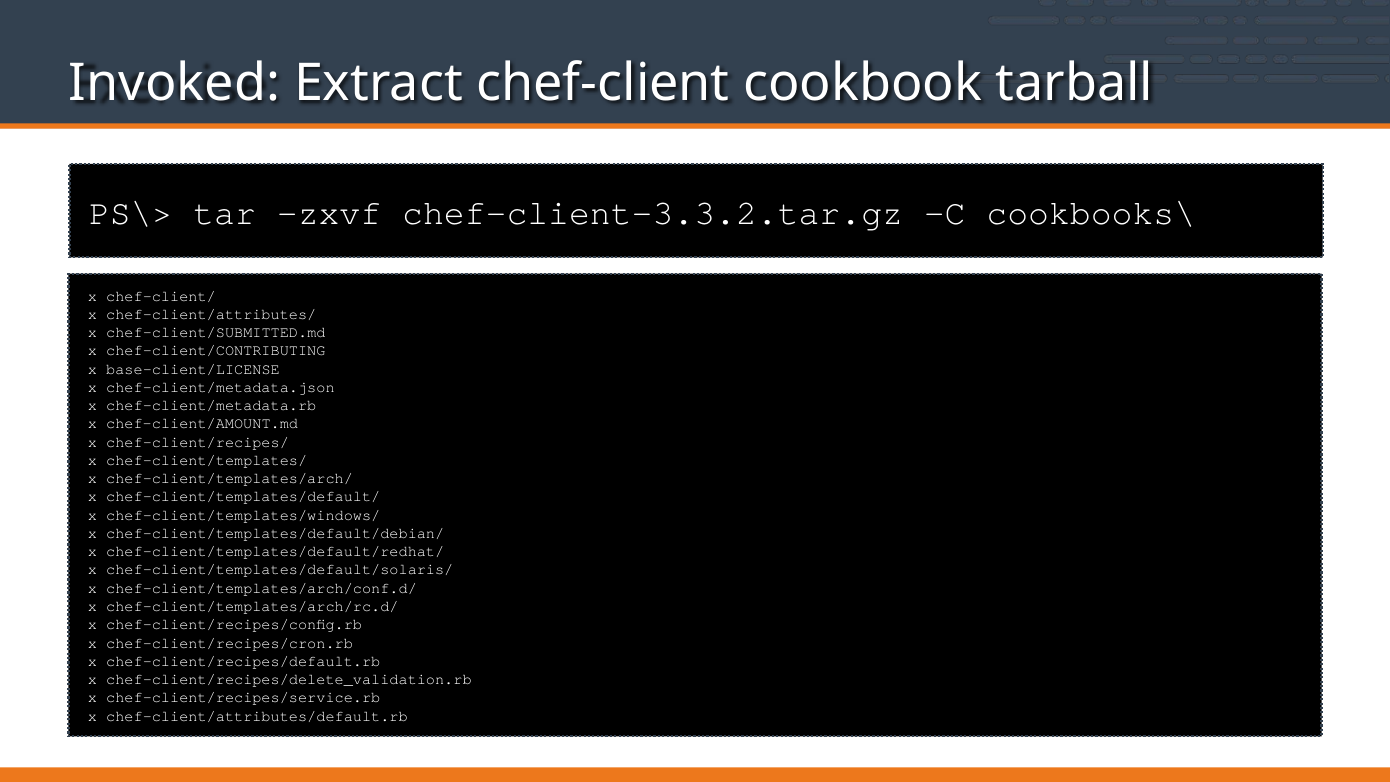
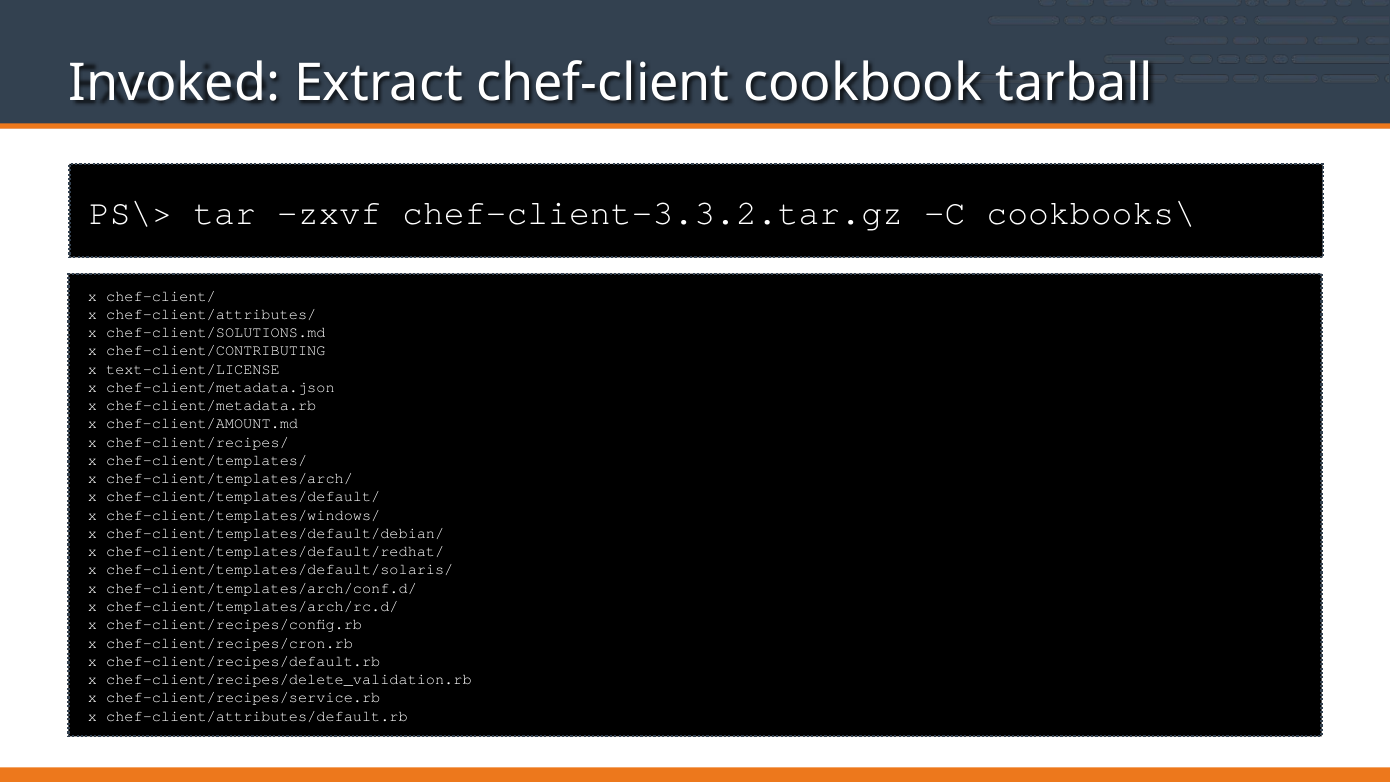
chef-client/SUBMITTED.md: chef-client/SUBMITTED.md -> chef-client/SOLUTIONS.md
base-client/LICENSE: base-client/LICENSE -> text-client/LICENSE
